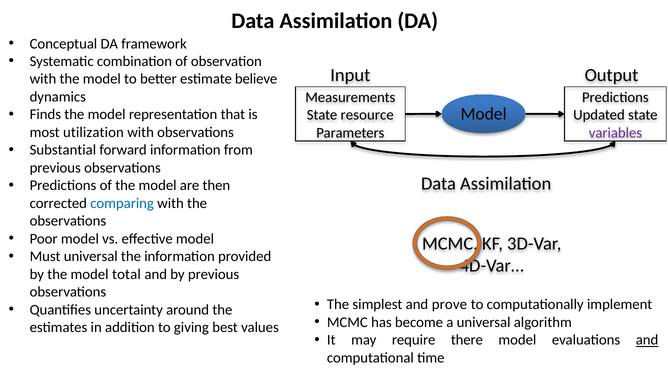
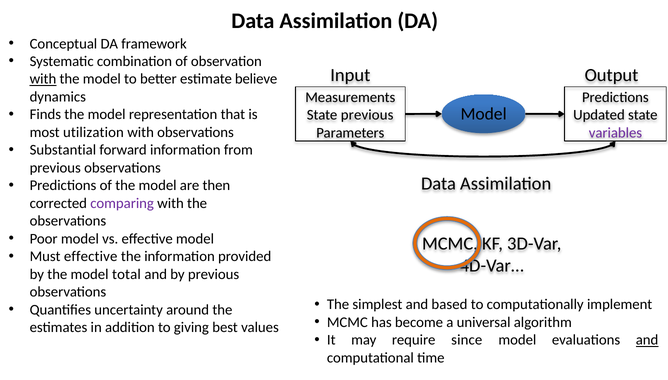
with at (43, 79) underline: none -> present
State resource: resource -> previous
comparing colour: blue -> purple
Must universal: universal -> effective
prove: prove -> based
there: there -> since
